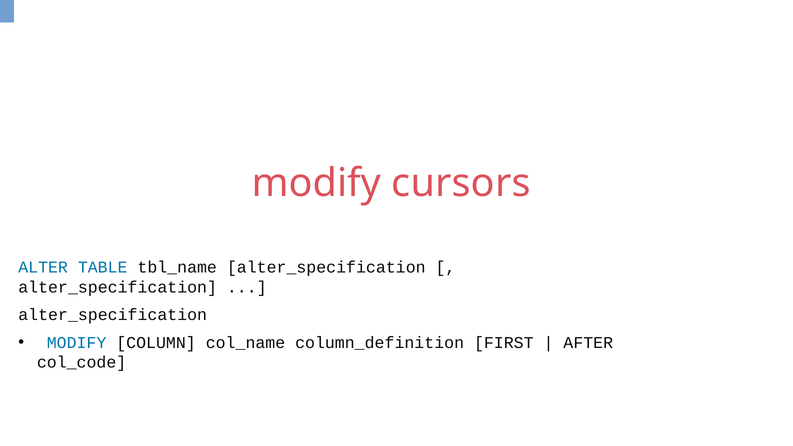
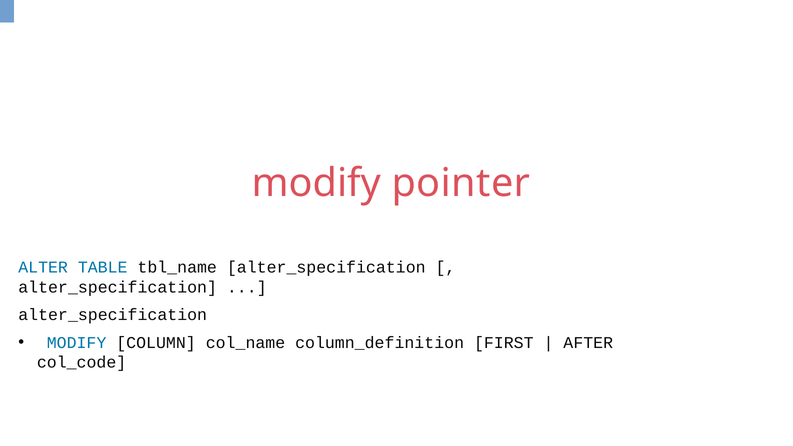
cursors: cursors -> pointer
